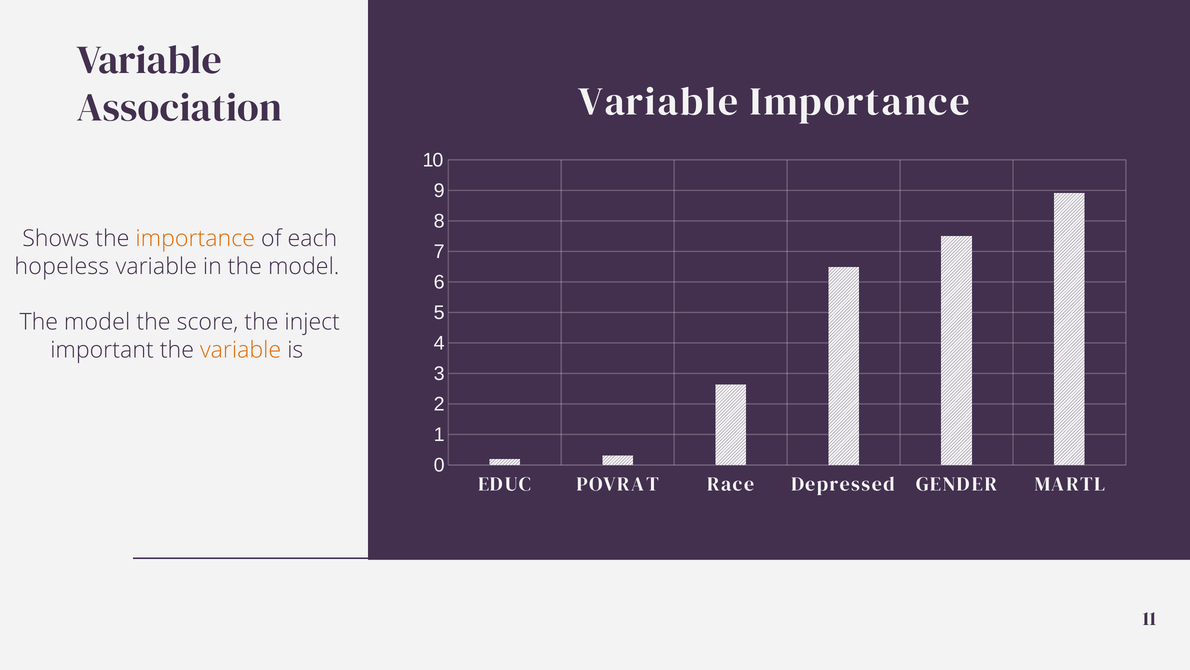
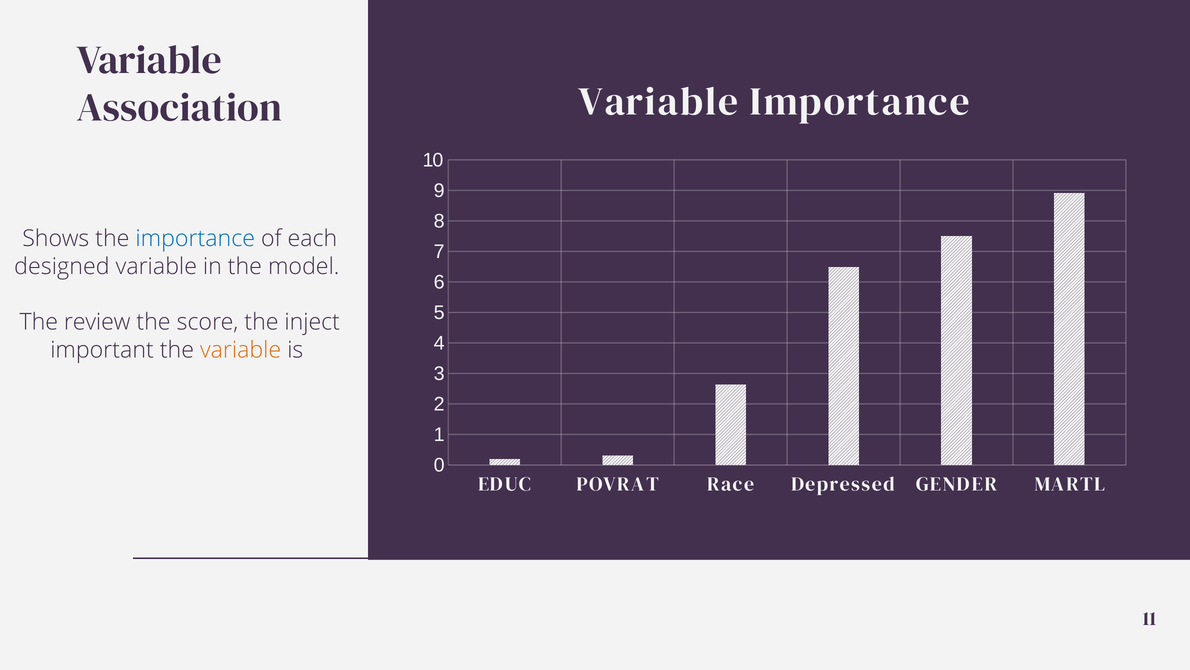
importance at (195, 238) colour: orange -> blue
hopeless: hopeless -> designed
model at (97, 322): model -> review
